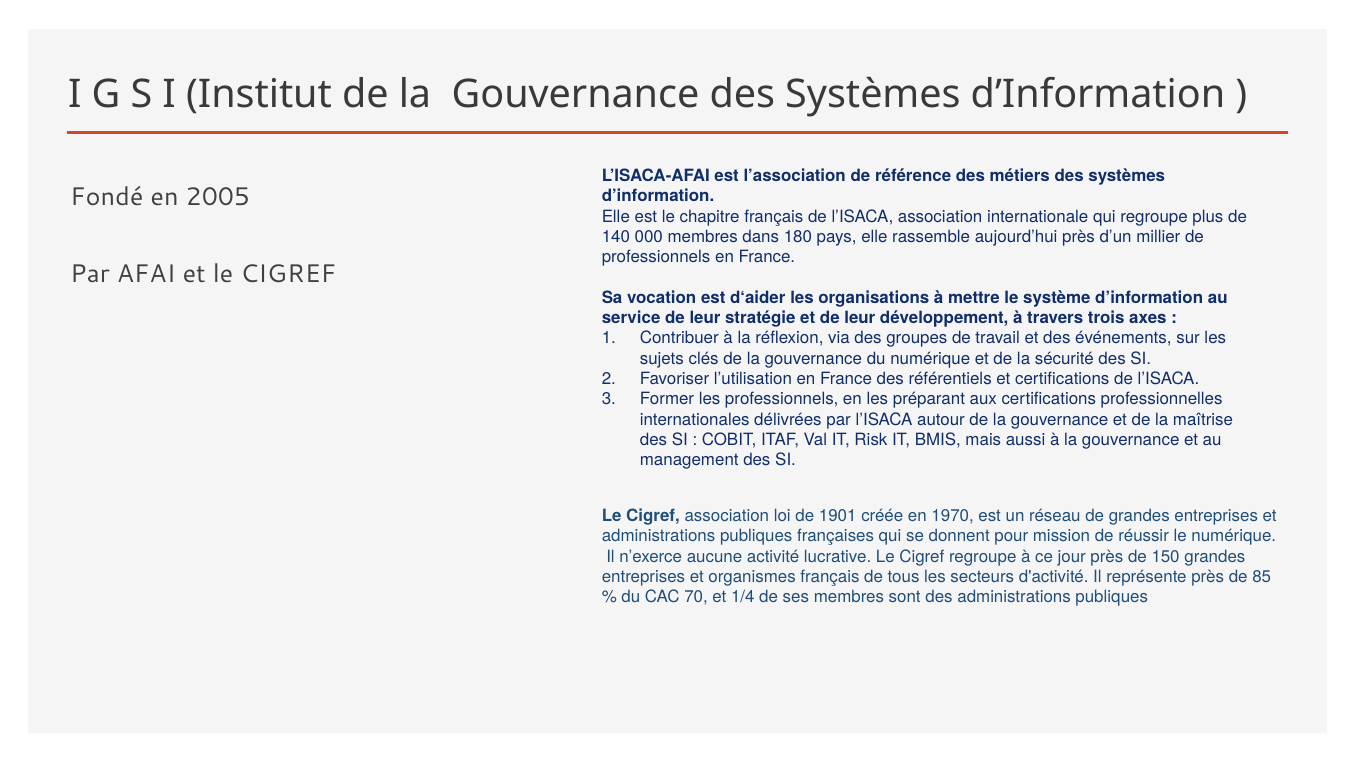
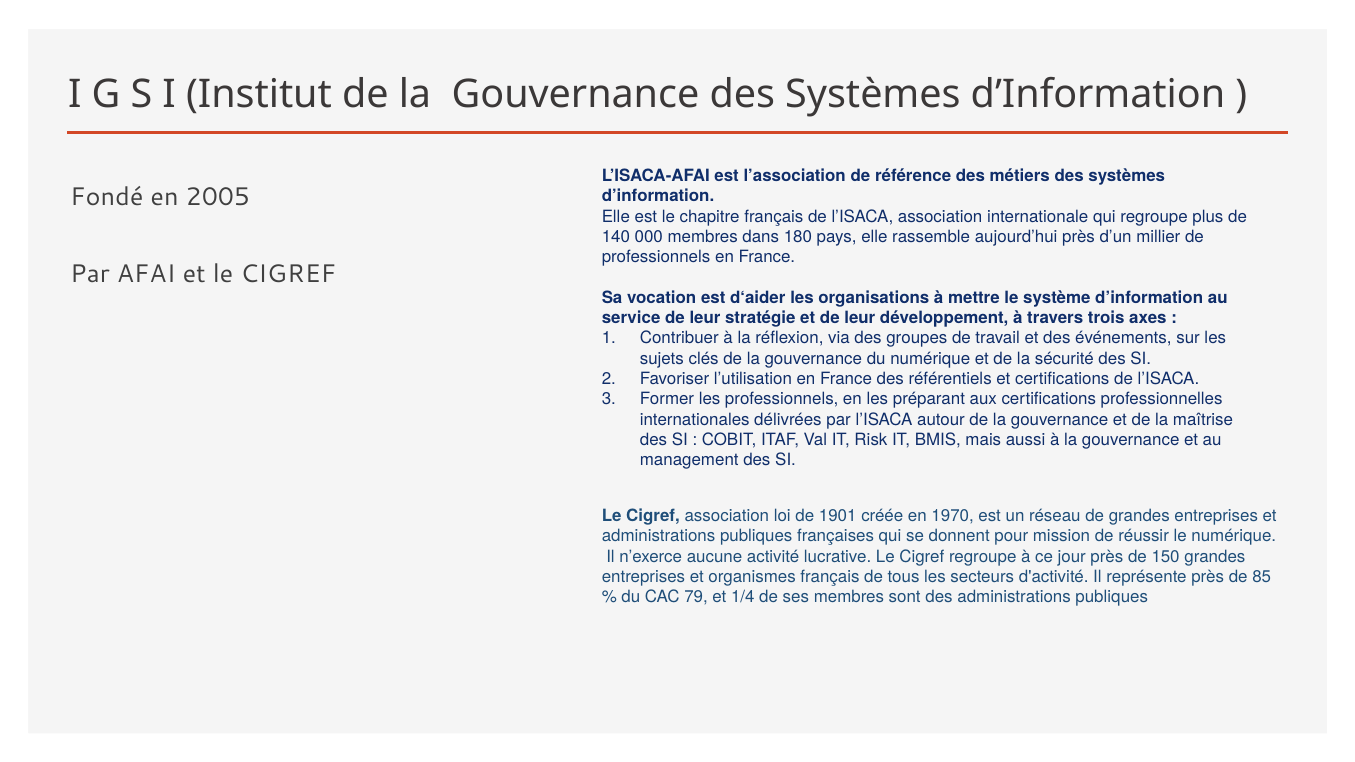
70: 70 -> 79
